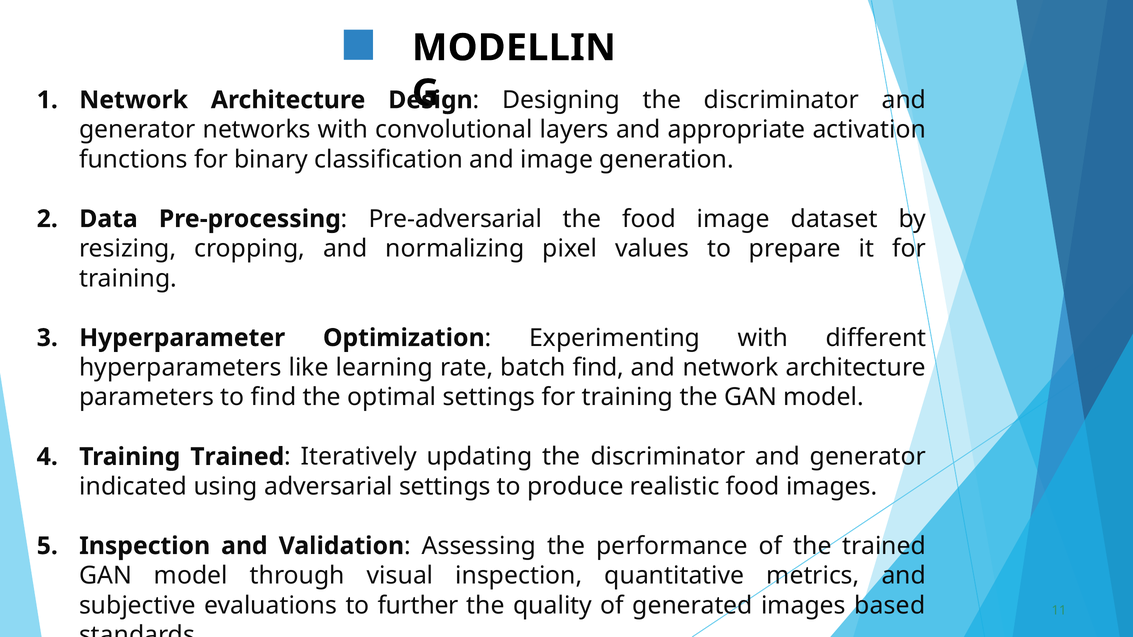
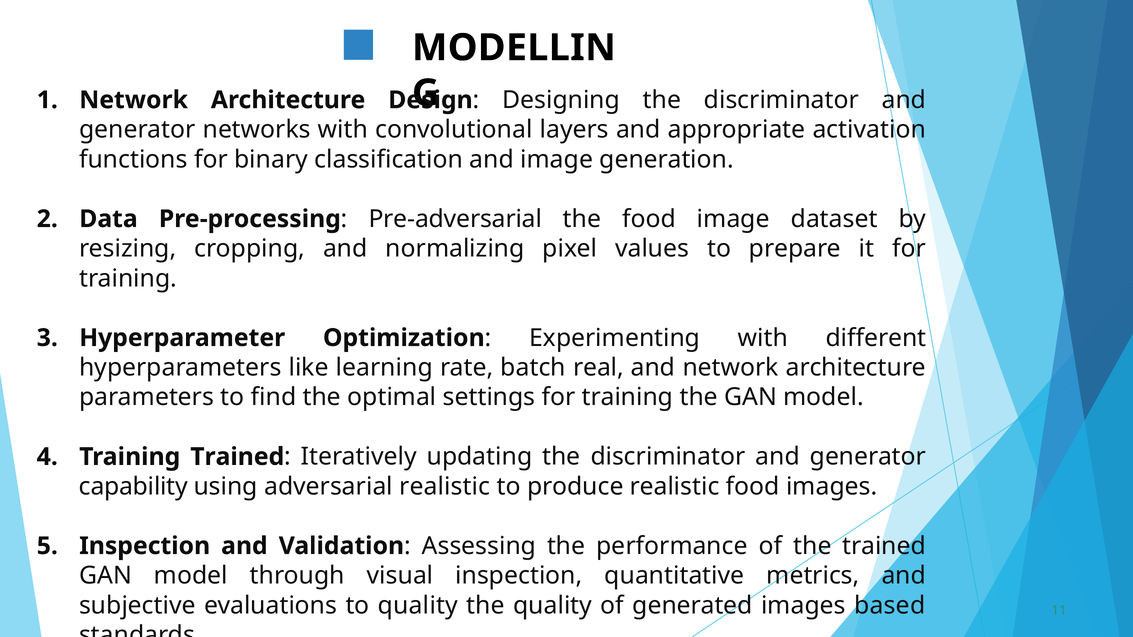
batch find: find -> real
indicated: indicated -> capability
adversarial settings: settings -> realistic
to further: further -> quality
